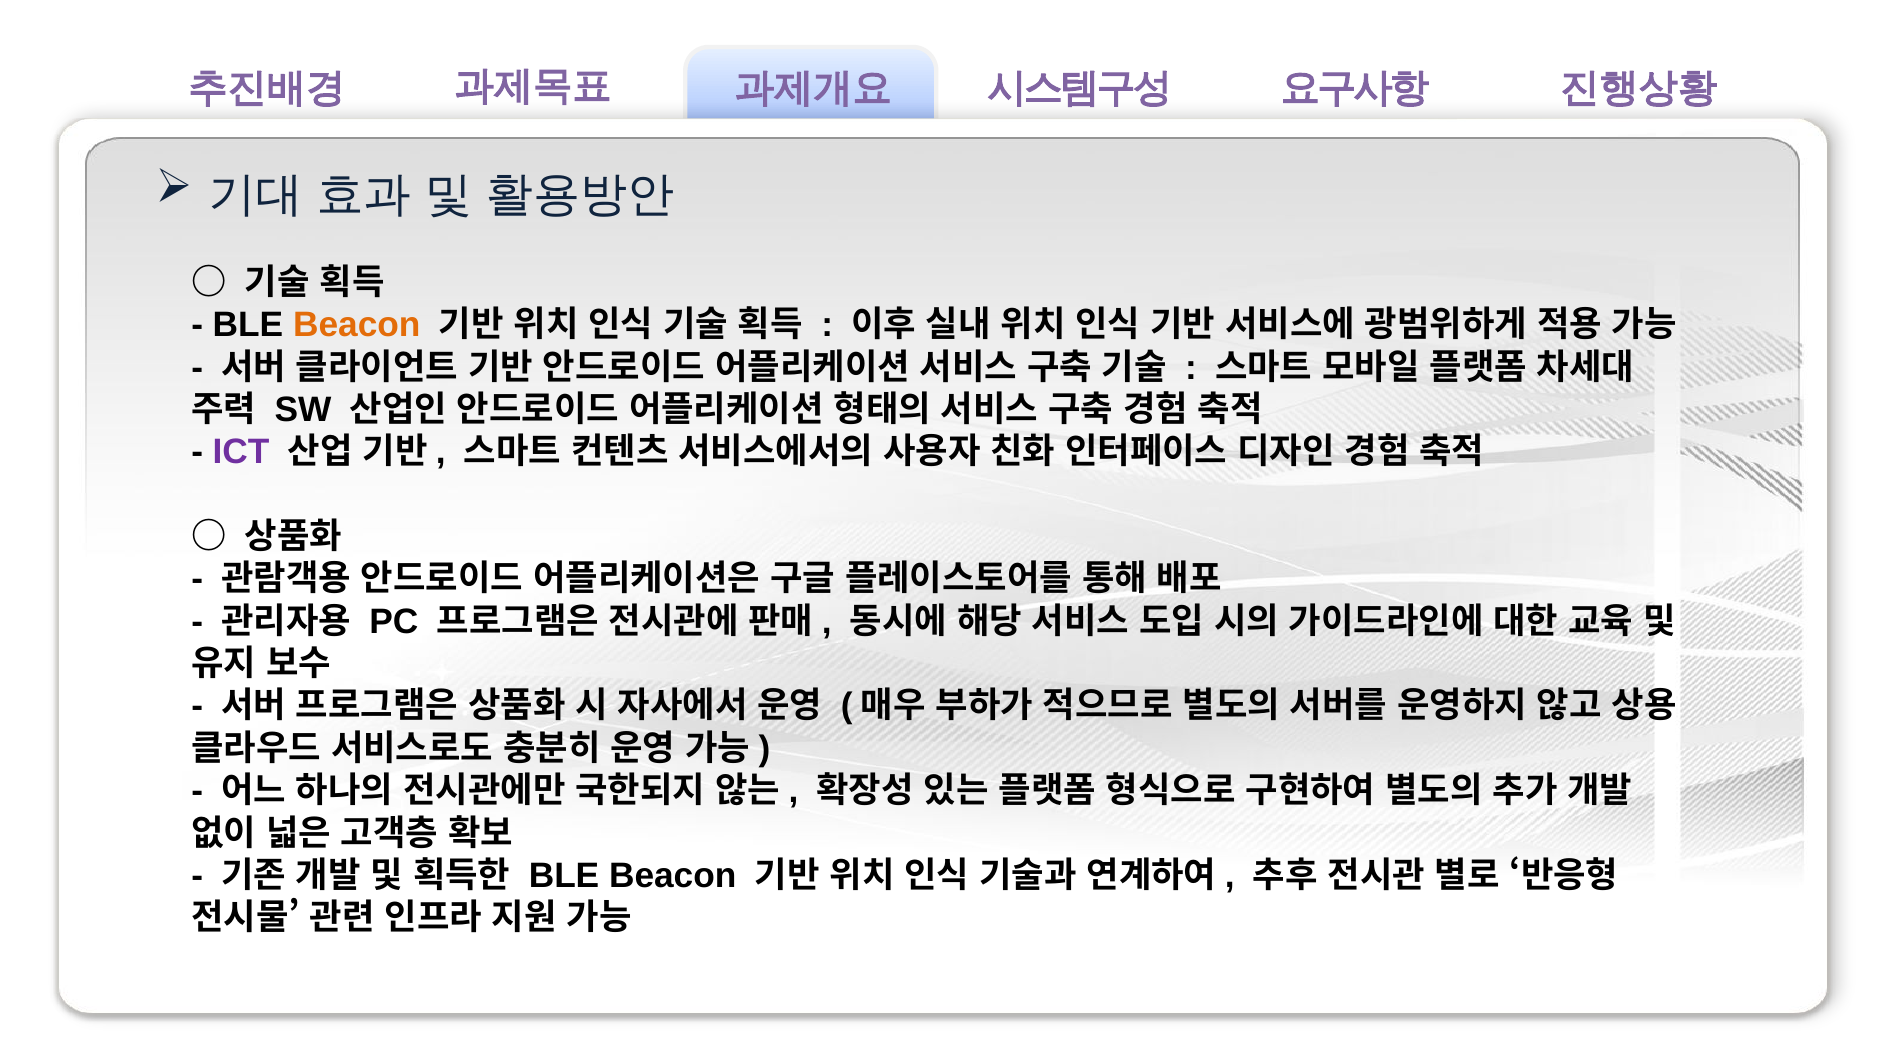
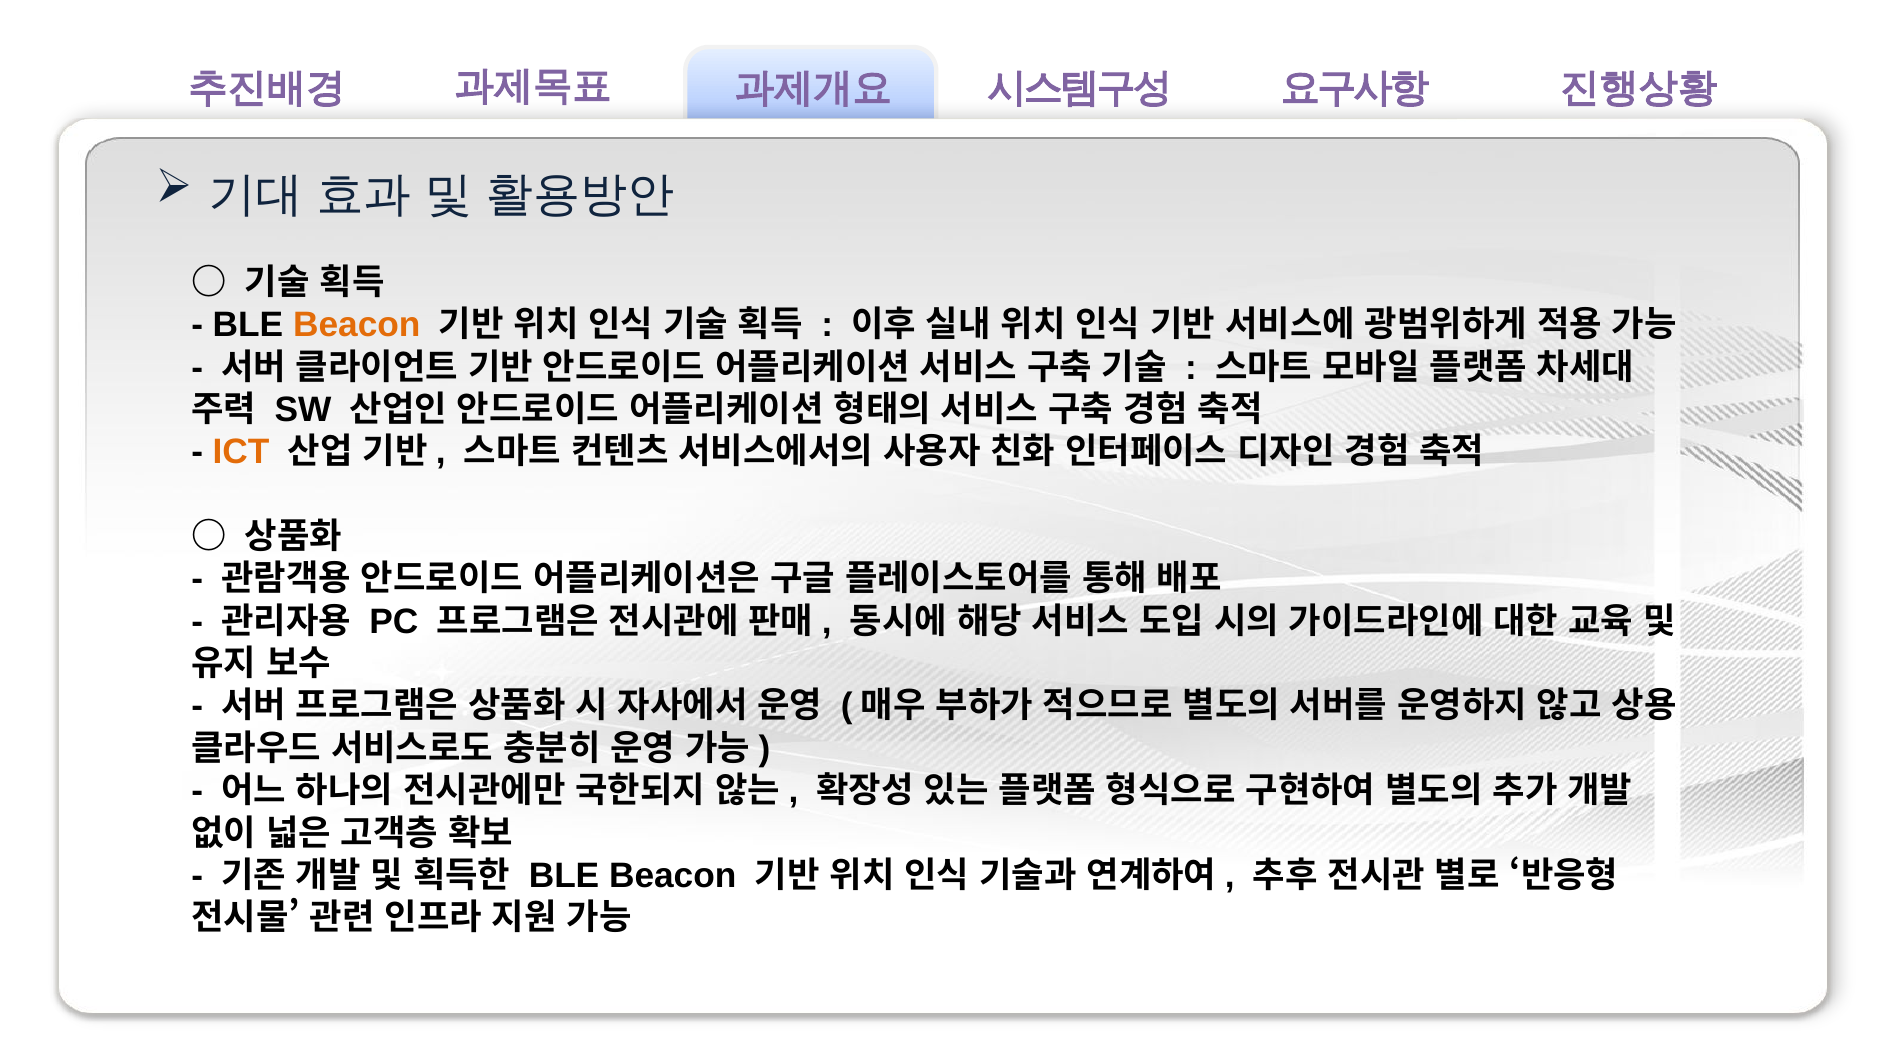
ICT colour: purple -> orange
